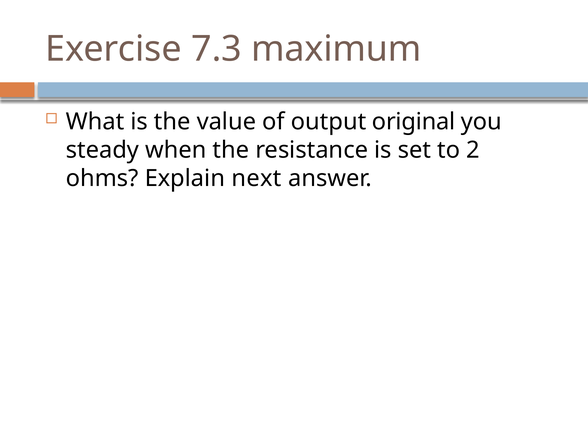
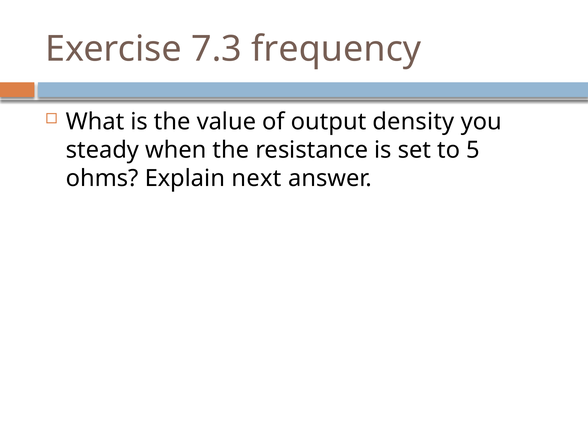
maximum: maximum -> frequency
original: original -> density
2: 2 -> 5
